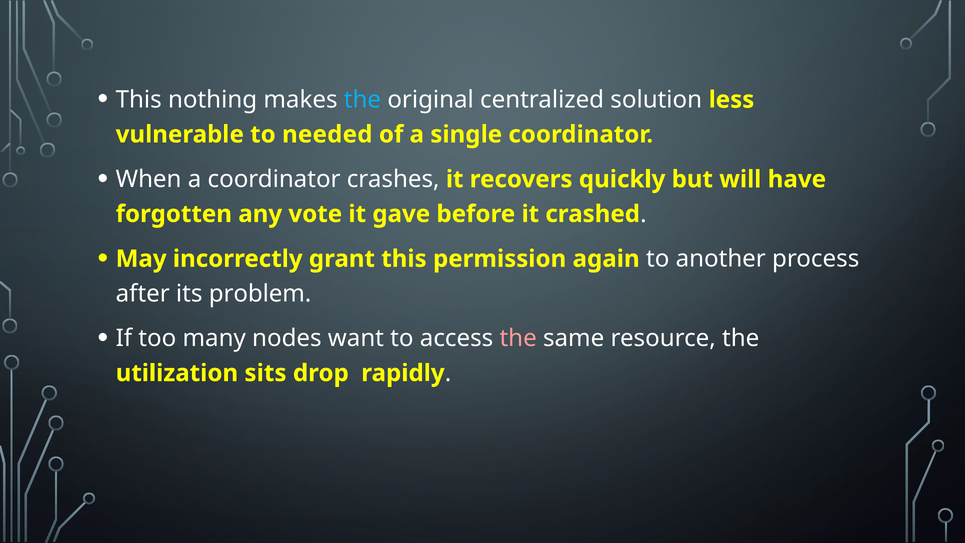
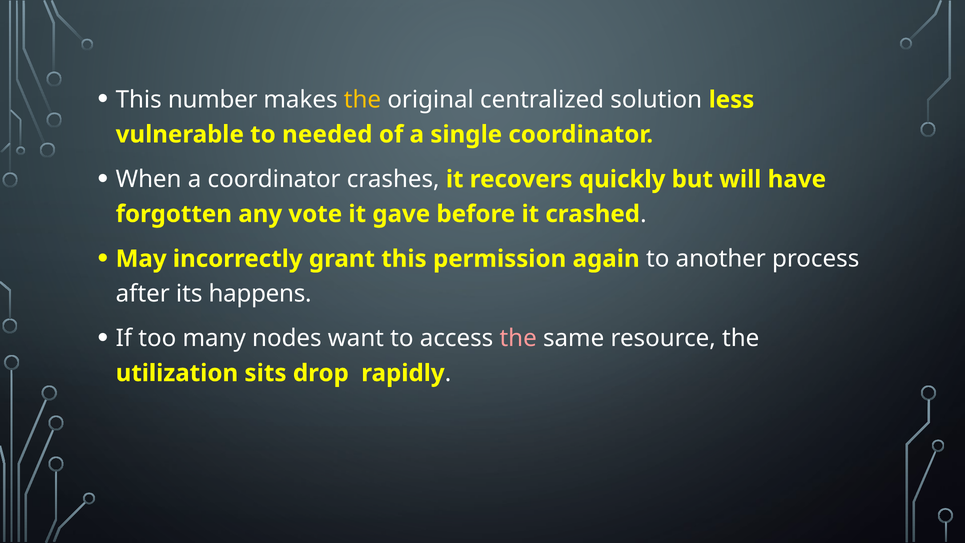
nothing: nothing -> number
the at (362, 100) colour: light blue -> yellow
problem: problem -> happens
